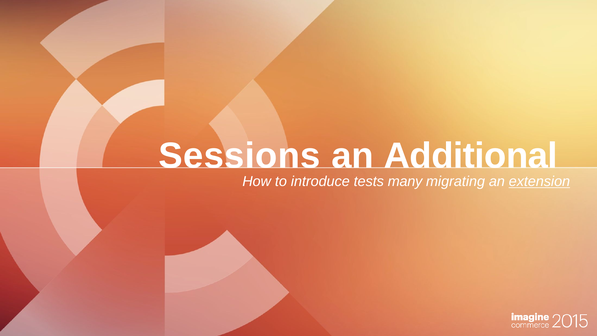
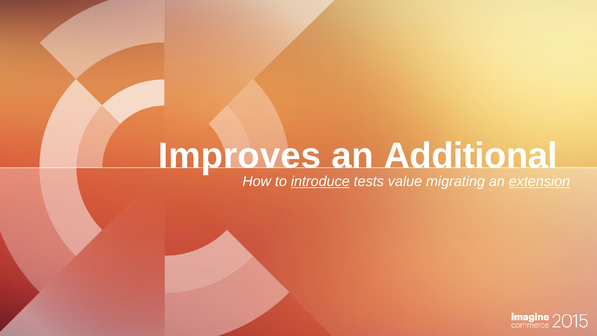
Sessions: Sessions -> Improves
introduce underline: none -> present
many: many -> value
